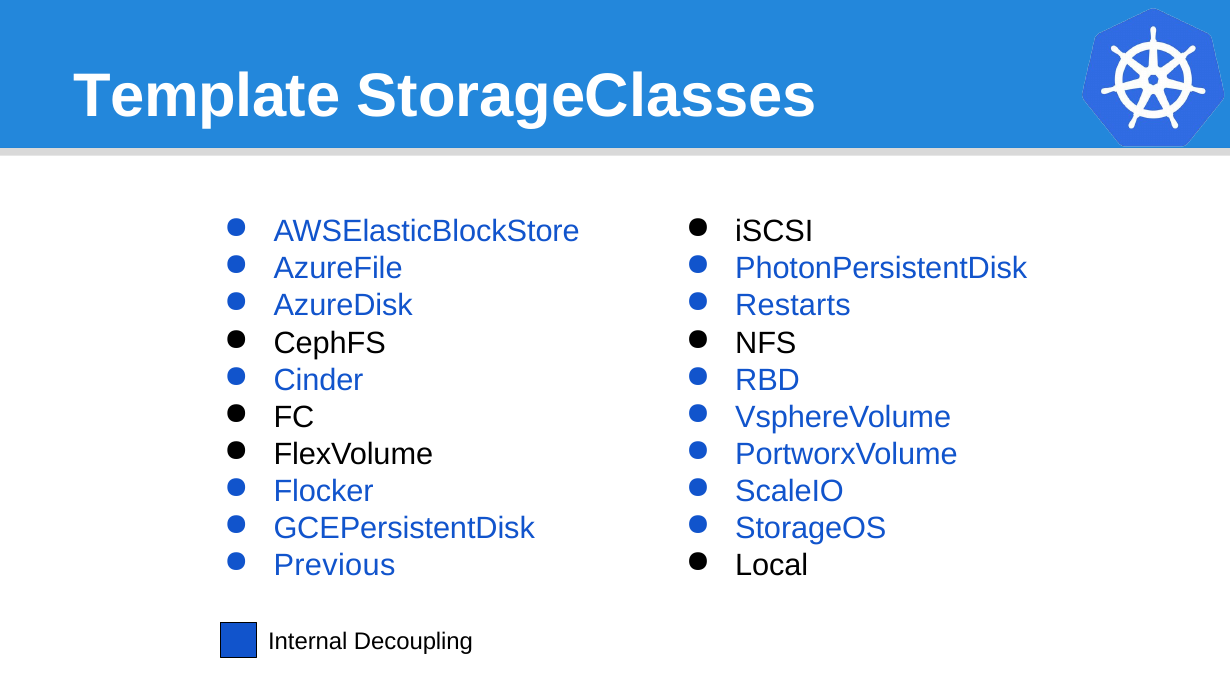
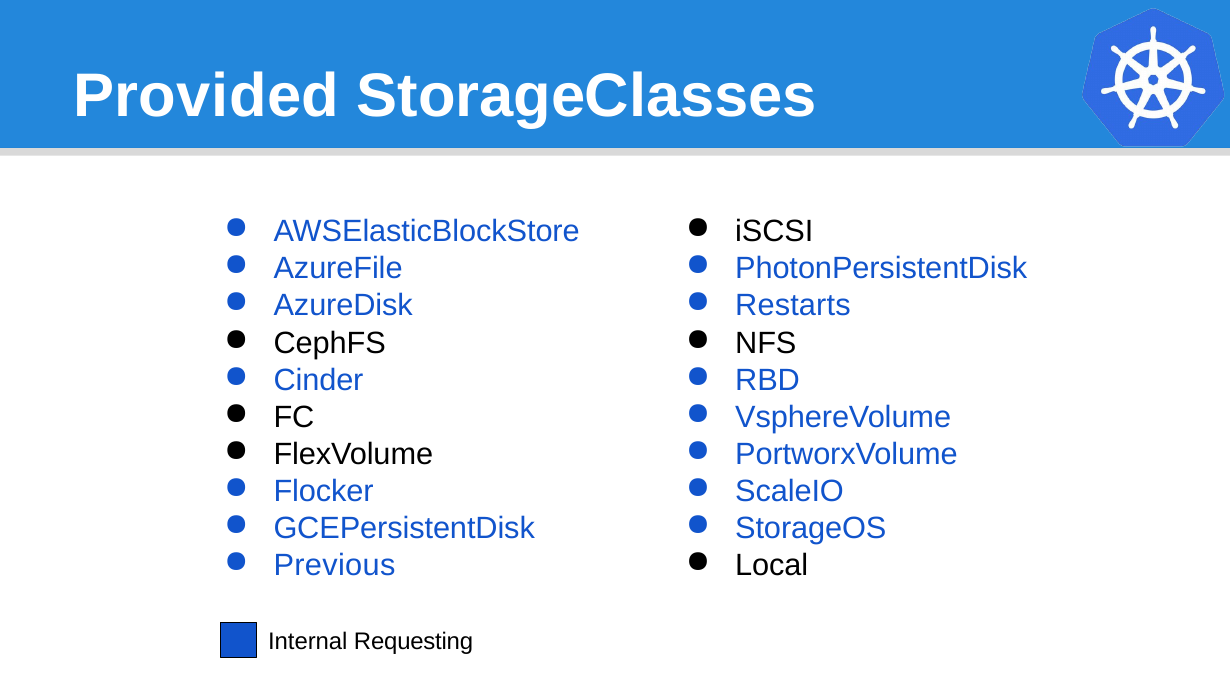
Template: Template -> Provided
Decoupling: Decoupling -> Requesting
